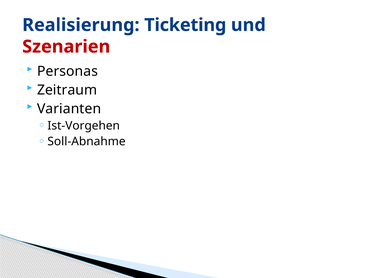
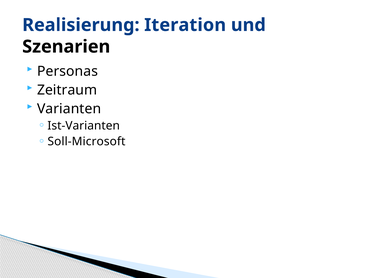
Ticketing: Ticketing -> Iteration
Szenarien colour: red -> black
Ist-Vorgehen: Ist-Vorgehen -> Ist-Varianten
Soll-Abnahme: Soll-Abnahme -> Soll-Microsoft
